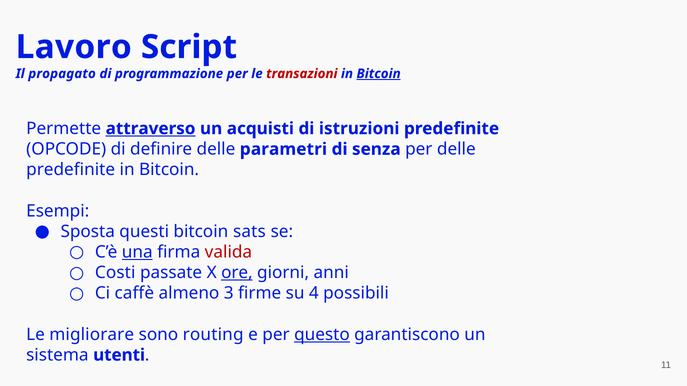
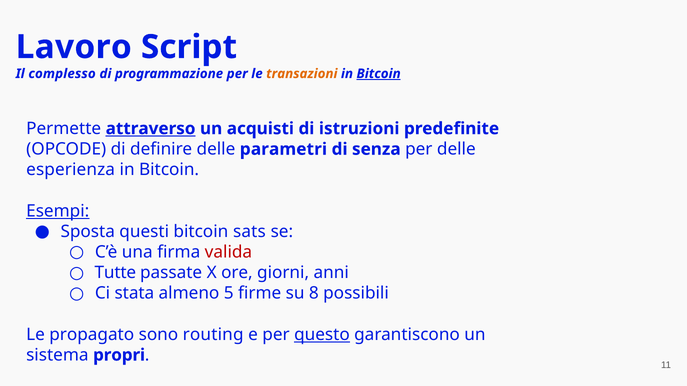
propagato: propagato -> complesso
transazioni colour: red -> orange
predefinite at (71, 170): predefinite -> esperienza
Esempi underline: none -> present
una underline: present -> none
Costi: Costi -> Tutte
ore underline: present -> none
caffè: caffè -> stata
3: 3 -> 5
4: 4 -> 8
migliorare: migliorare -> propagato
utenti: utenti -> propri
